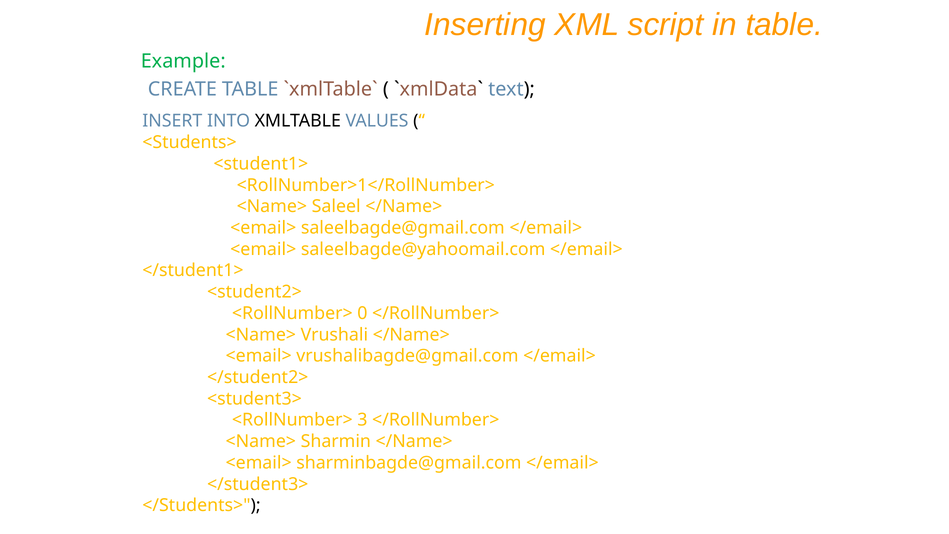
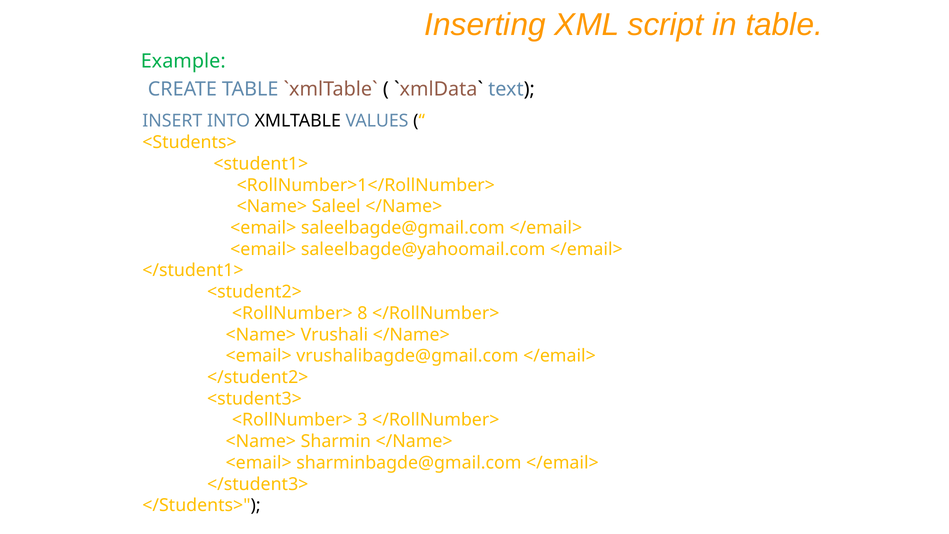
0: 0 -> 8
